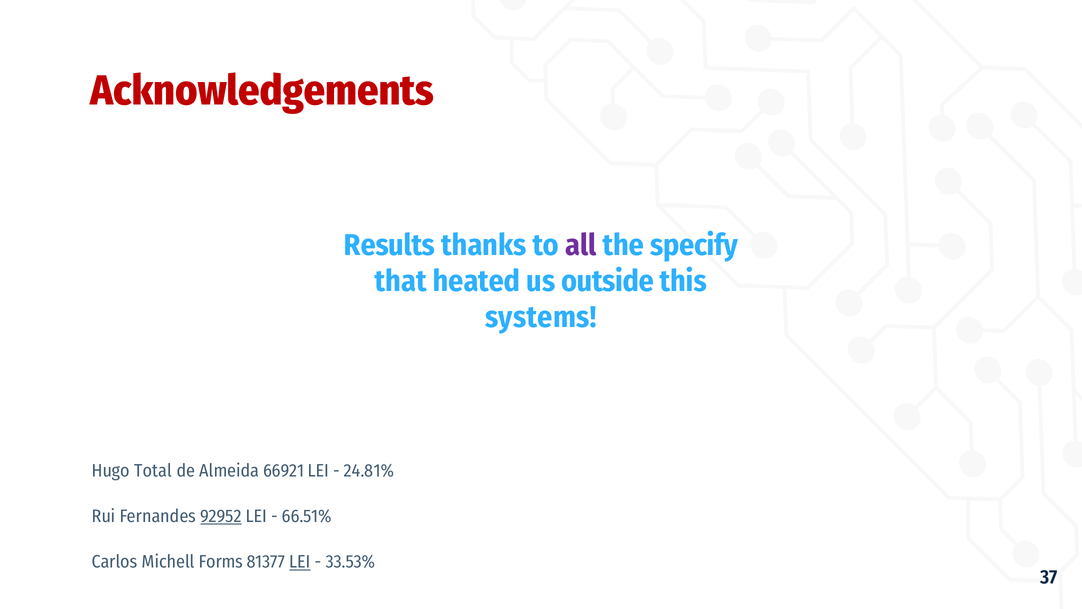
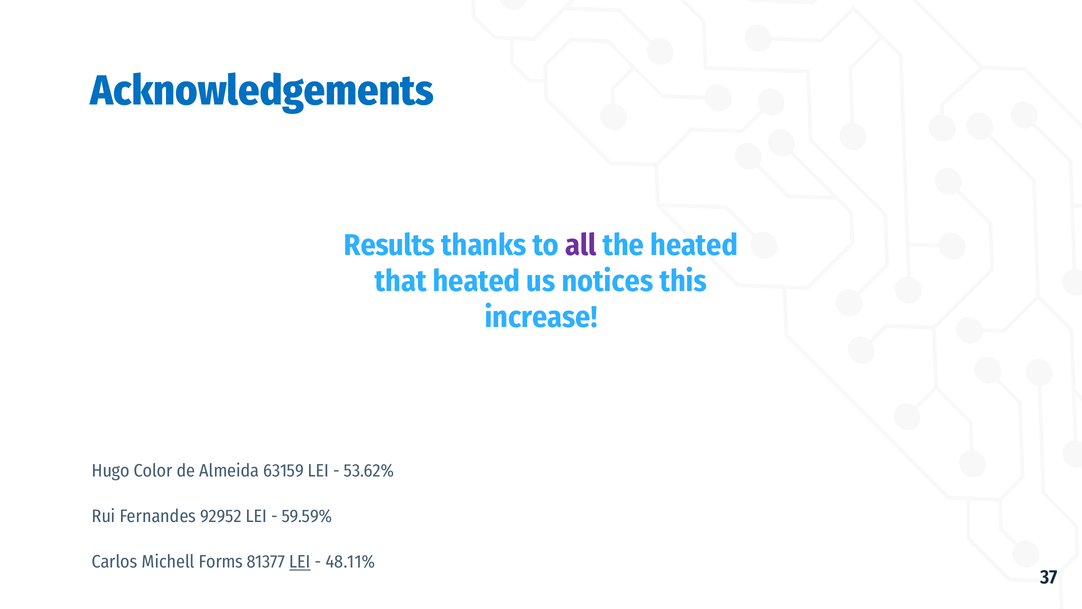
Acknowledgements colour: red -> blue
the specify: specify -> heated
outside: outside -> notices
systems: systems -> increase
Total: Total -> Color
66921: 66921 -> 63159
24.81%: 24.81% -> 53.62%
92952 underline: present -> none
66.51%: 66.51% -> 59.59%
33.53%: 33.53% -> 48.11%
